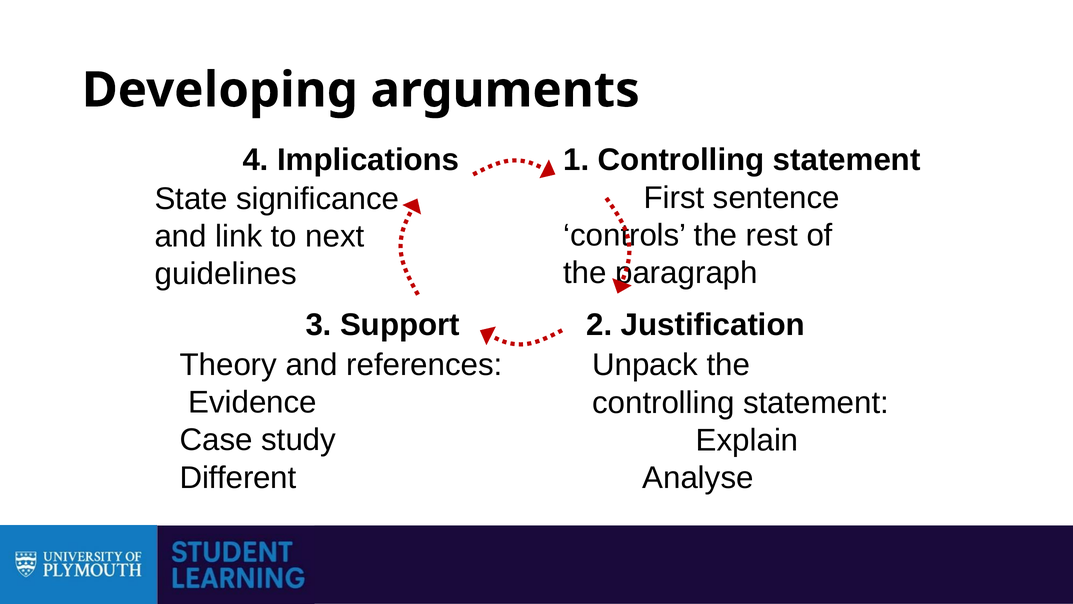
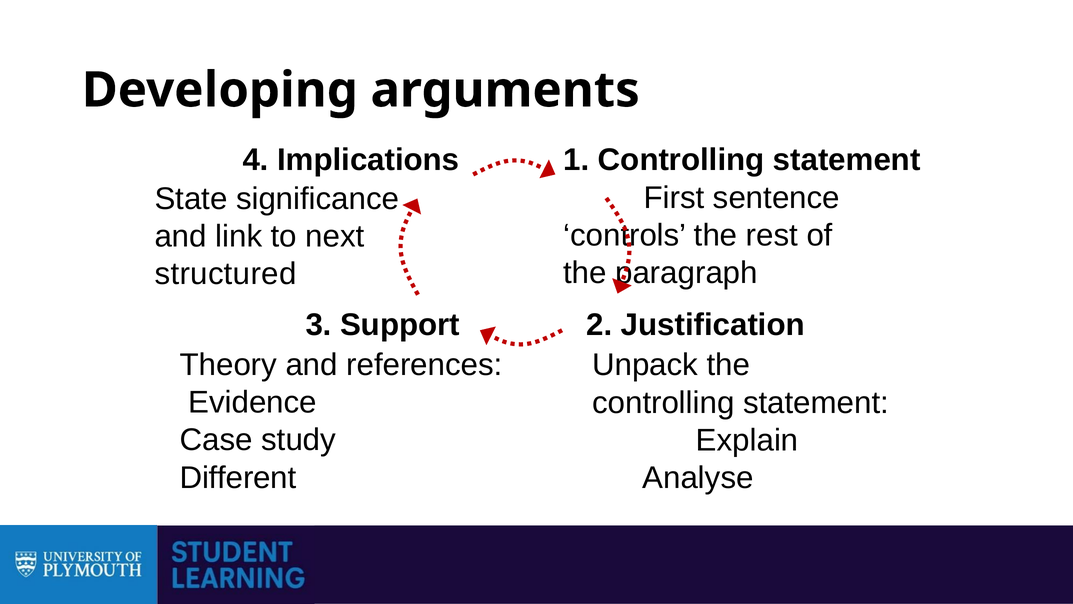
guidelines: guidelines -> structured
